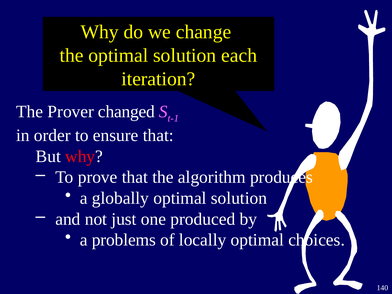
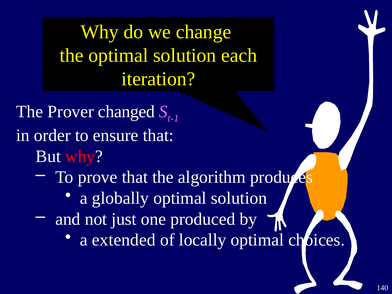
problems: problems -> extended
